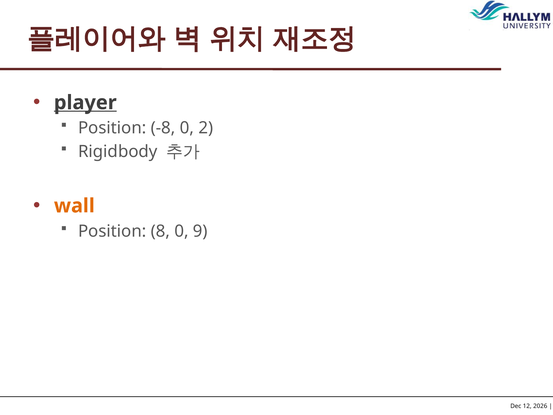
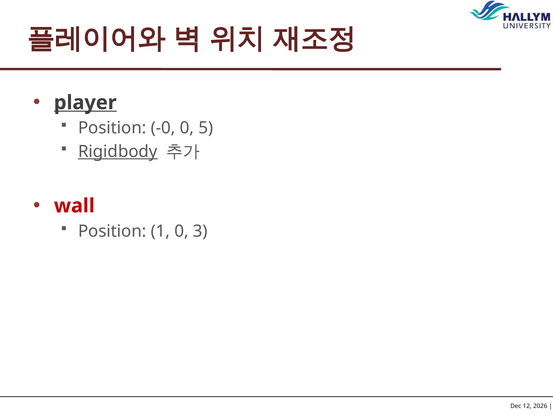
-8: -8 -> -0
2: 2 -> 5
Rigidbody underline: none -> present
wall colour: orange -> red
8: 8 -> 1
9: 9 -> 3
